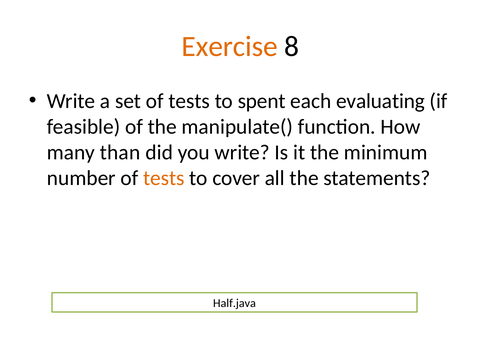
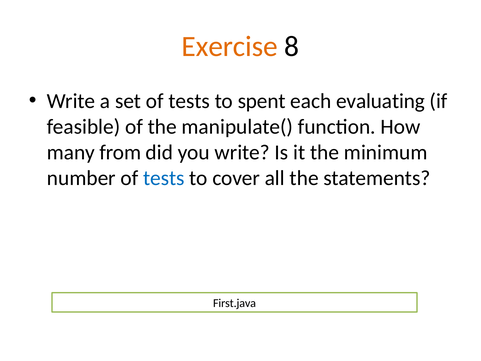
than: than -> from
tests at (164, 178) colour: orange -> blue
Half.java: Half.java -> First.java
